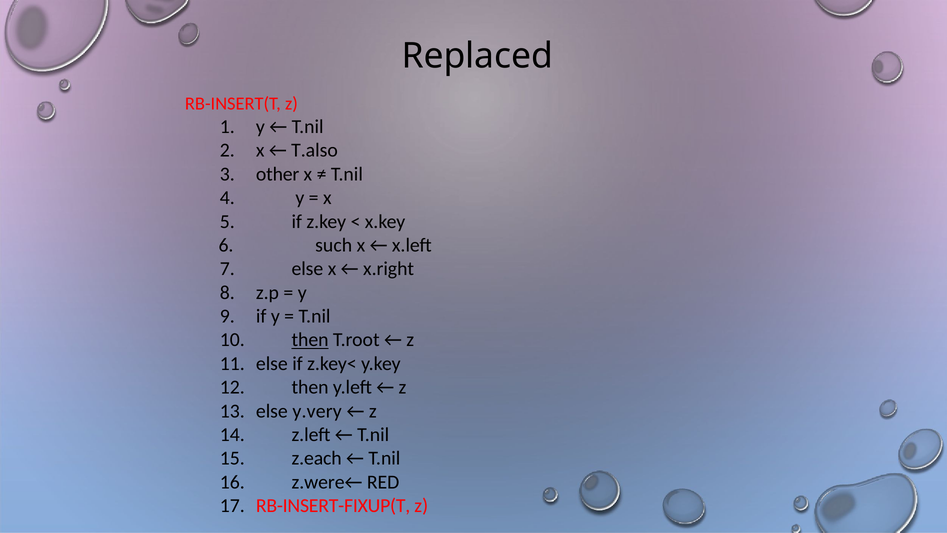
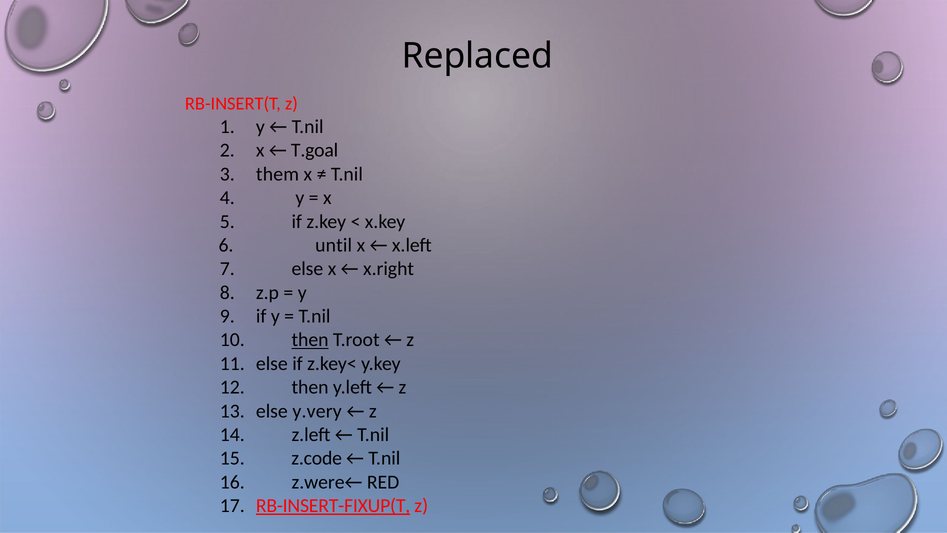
T.also: T.also -> T.goal
other: other -> them
such: such -> until
z.each: z.each -> z.code
RB-INSERT-FIXUP(T underline: none -> present
